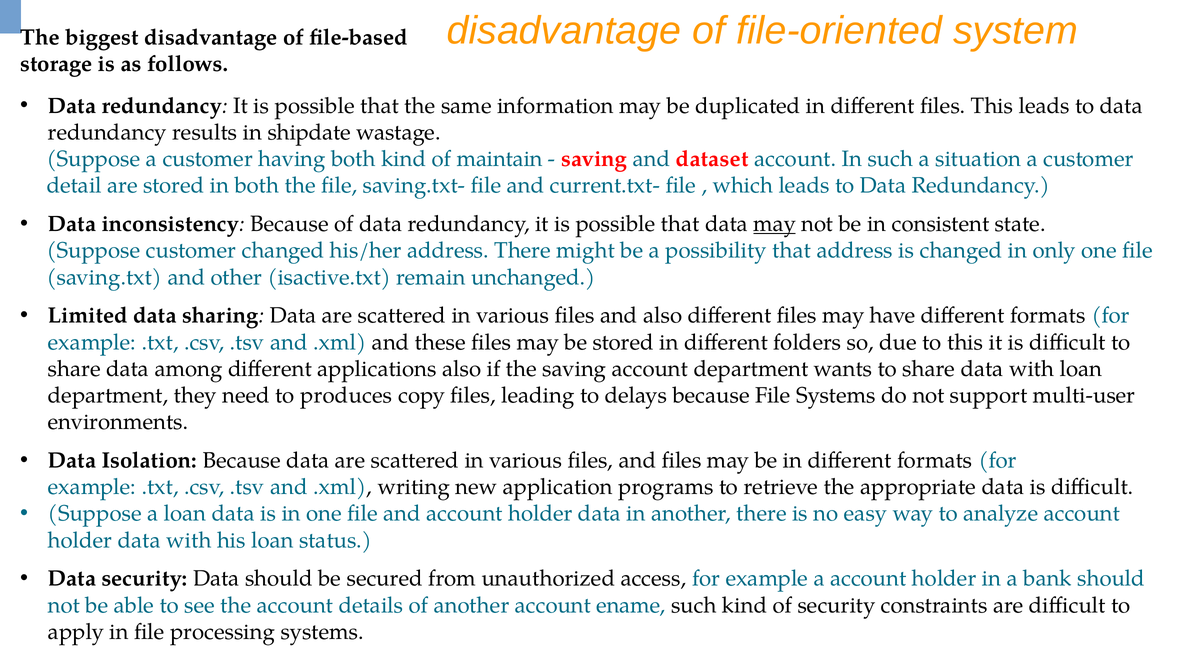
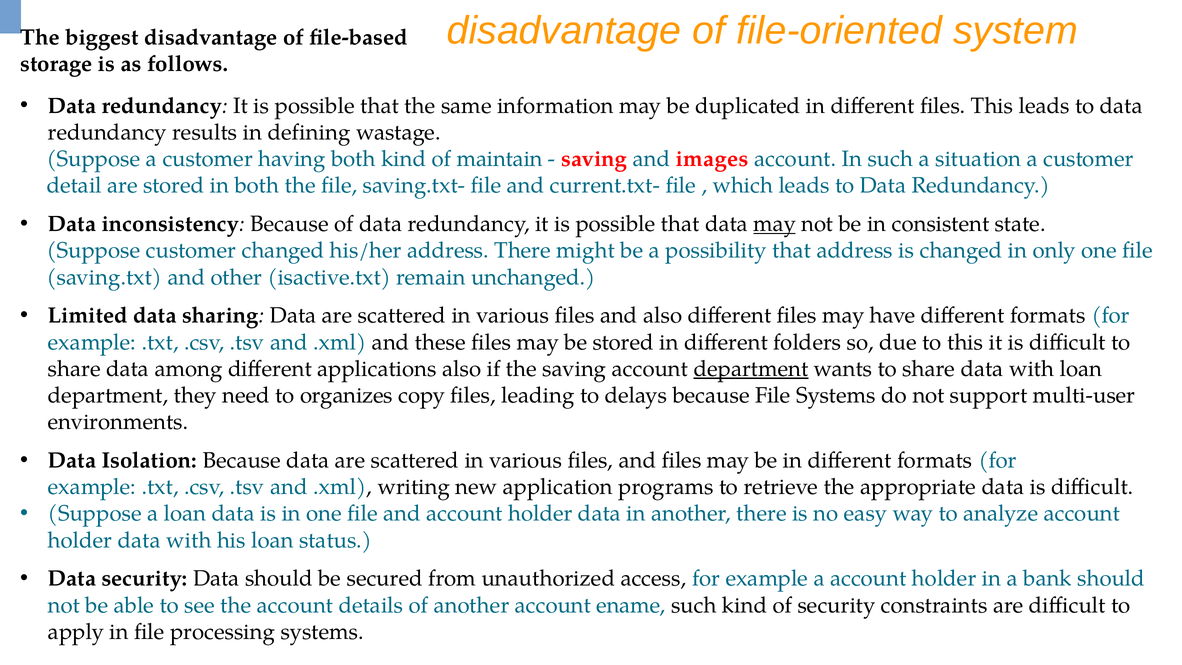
shipdate: shipdate -> defining
dataset: dataset -> images
department at (751, 369) underline: none -> present
produces: produces -> organizes
